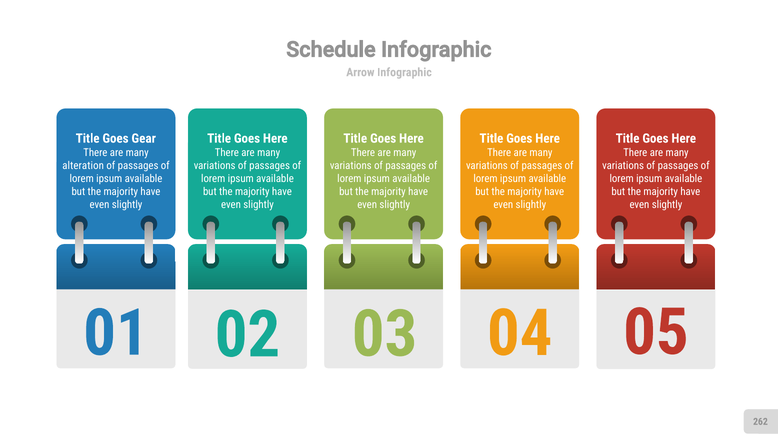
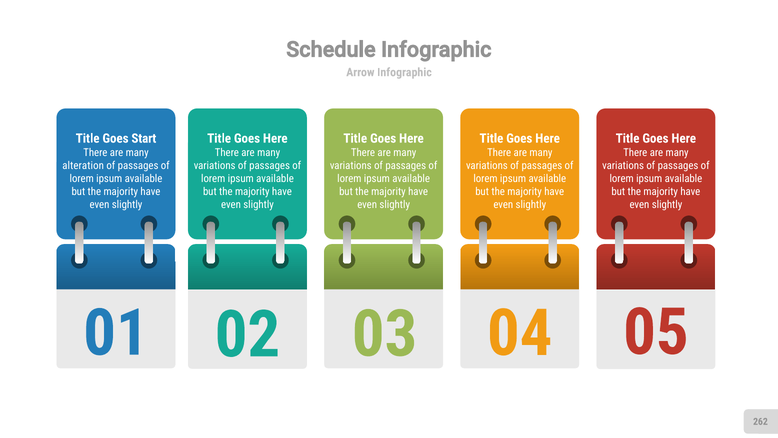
Gear: Gear -> Start
